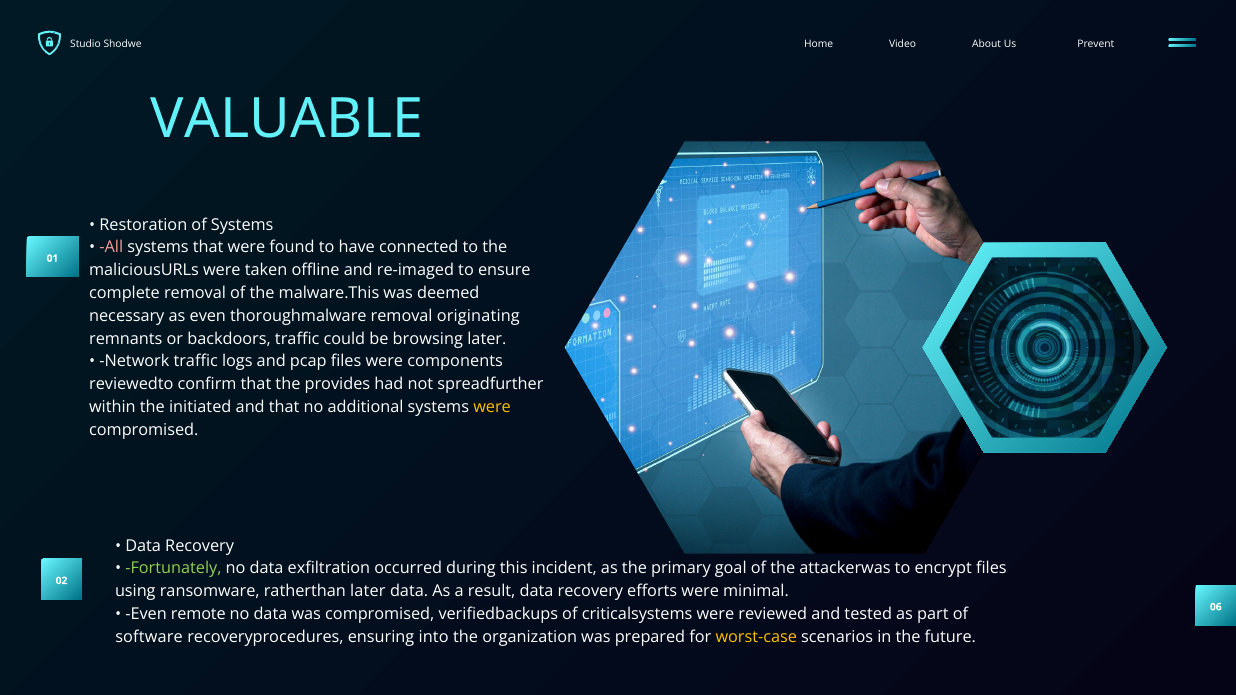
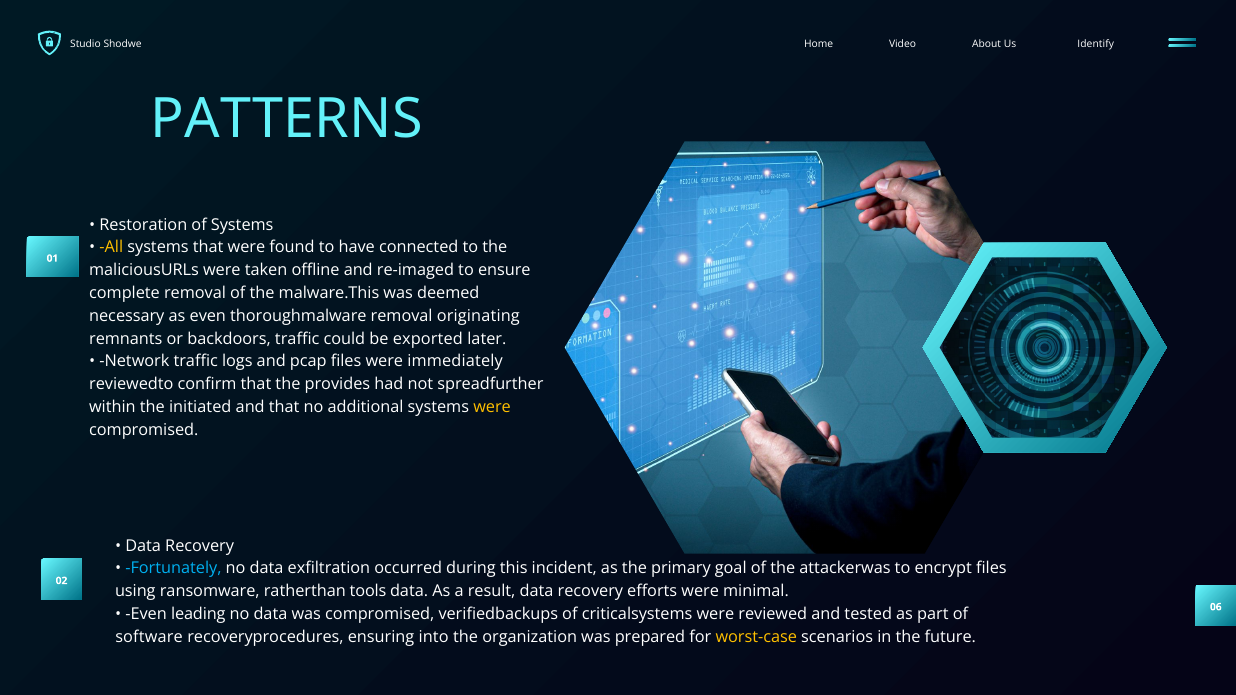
Prevent: Prevent -> Identify
VALUABLE: VALUABLE -> PATTERNS
All colour: pink -> yellow
browsing: browsing -> exported
components: components -> immediately
Fortunately colour: light green -> light blue
ratherthan later: later -> tools
remote: remote -> leading
